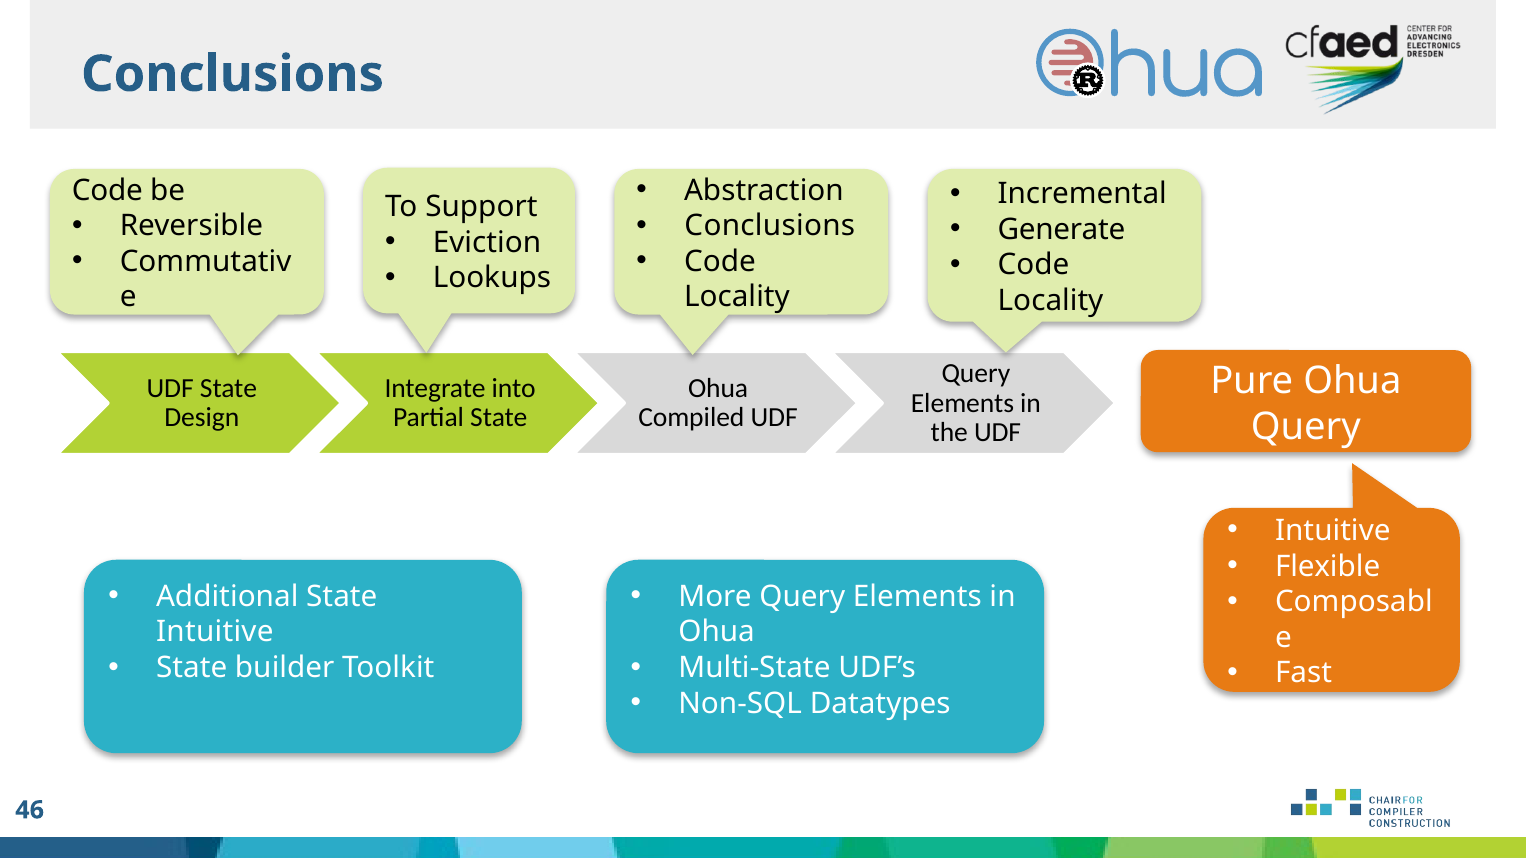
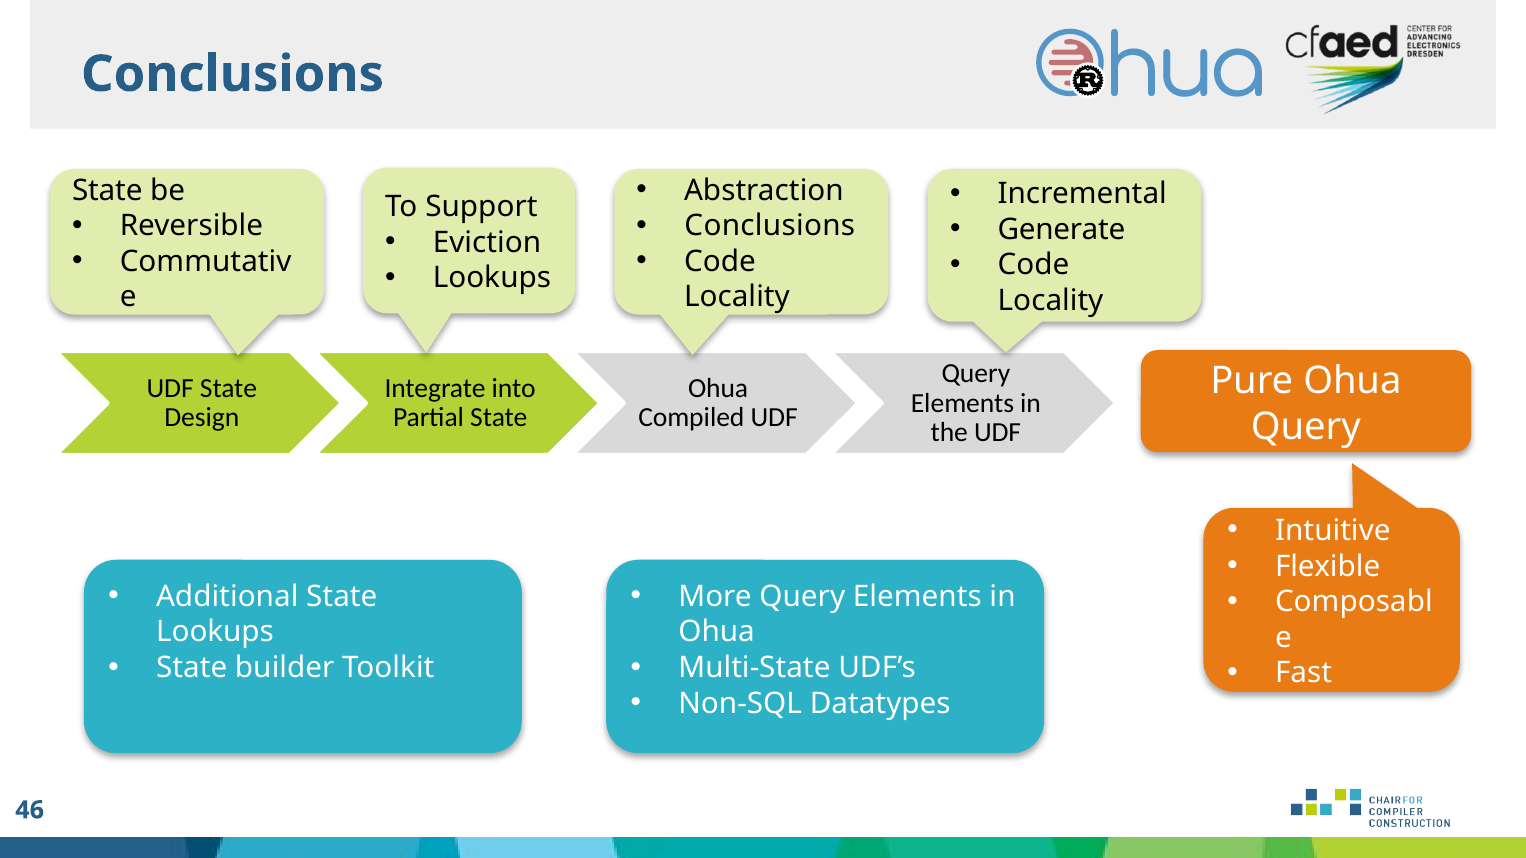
Code at (107, 190): Code -> State
Intuitive at (215, 633): Intuitive -> Lookups
